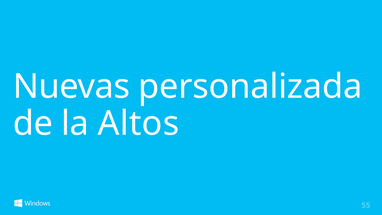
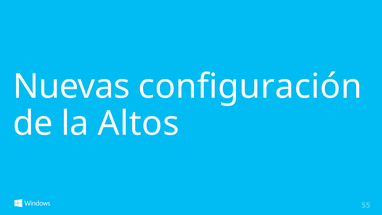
personalizada: personalizada -> configuración
